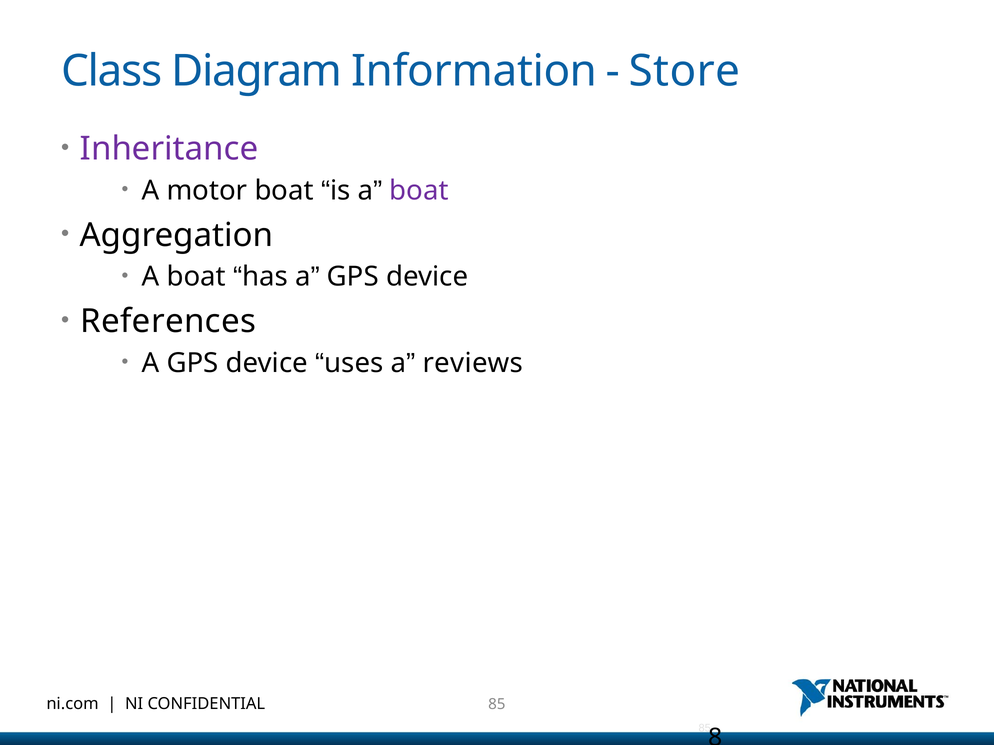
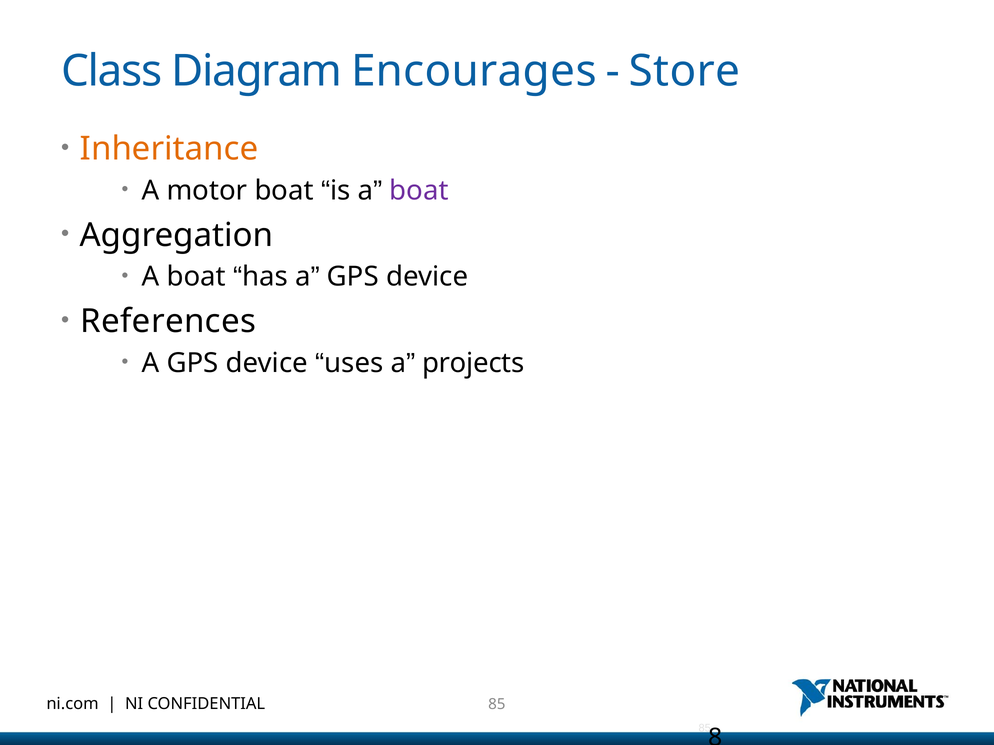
Information: Information -> Encourages
Inheritance colour: purple -> orange
reviews: reviews -> projects
